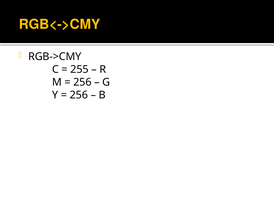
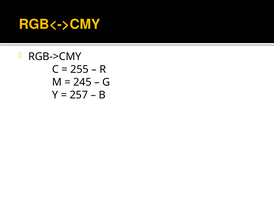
256 at (82, 82): 256 -> 245
256 at (79, 95): 256 -> 257
